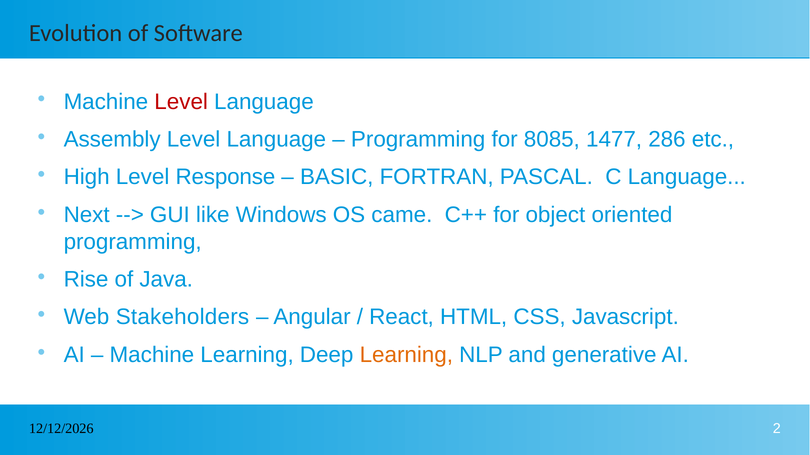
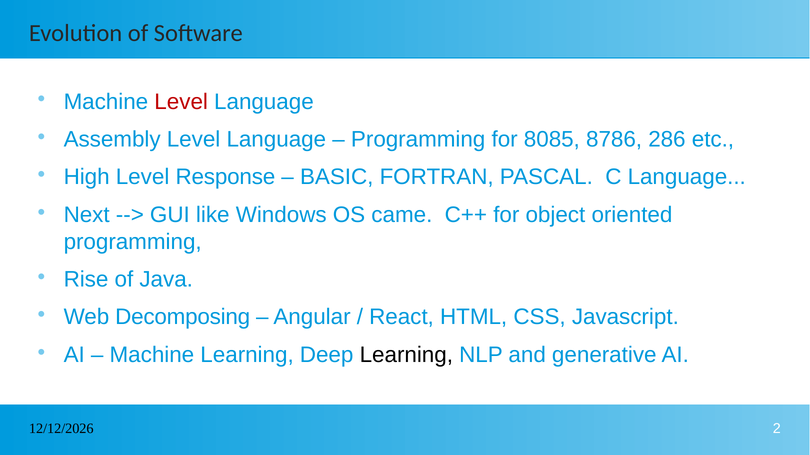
1477: 1477 -> 8786
Stakeholders: Stakeholders -> Decomposing
Learning at (406, 355) colour: orange -> black
